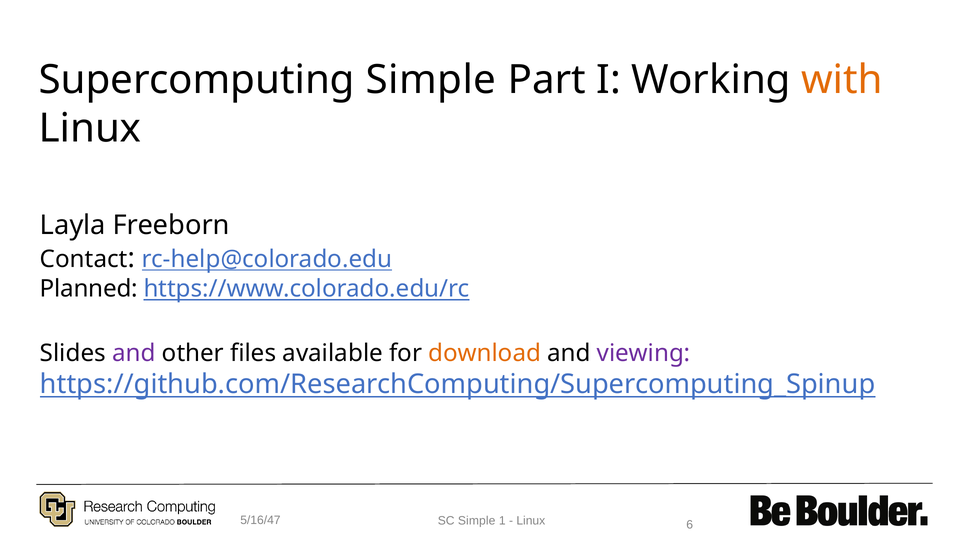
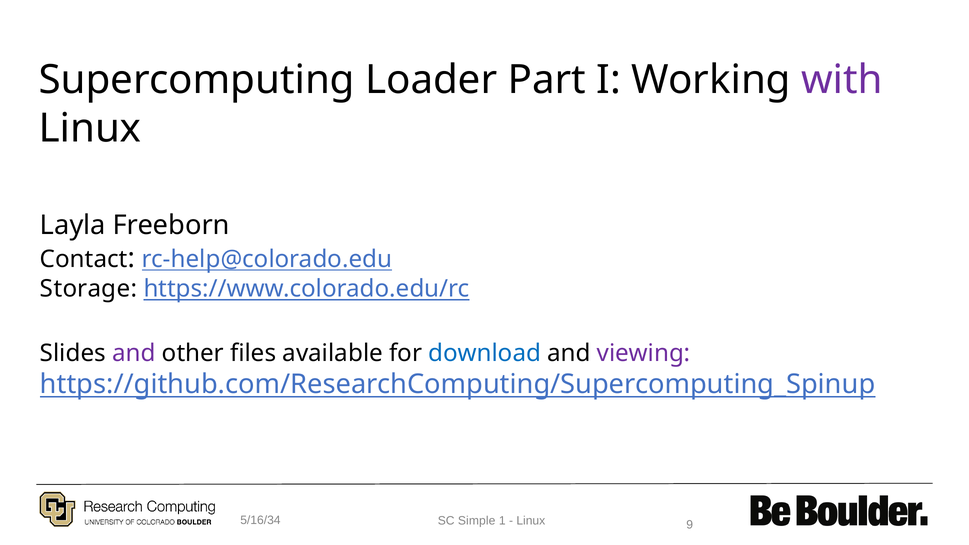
Supercomputing Simple: Simple -> Loader
with colour: orange -> purple
Planned: Planned -> Storage
download colour: orange -> blue
5/16/47: 5/16/47 -> 5/16/34
6: 6 -> 9
